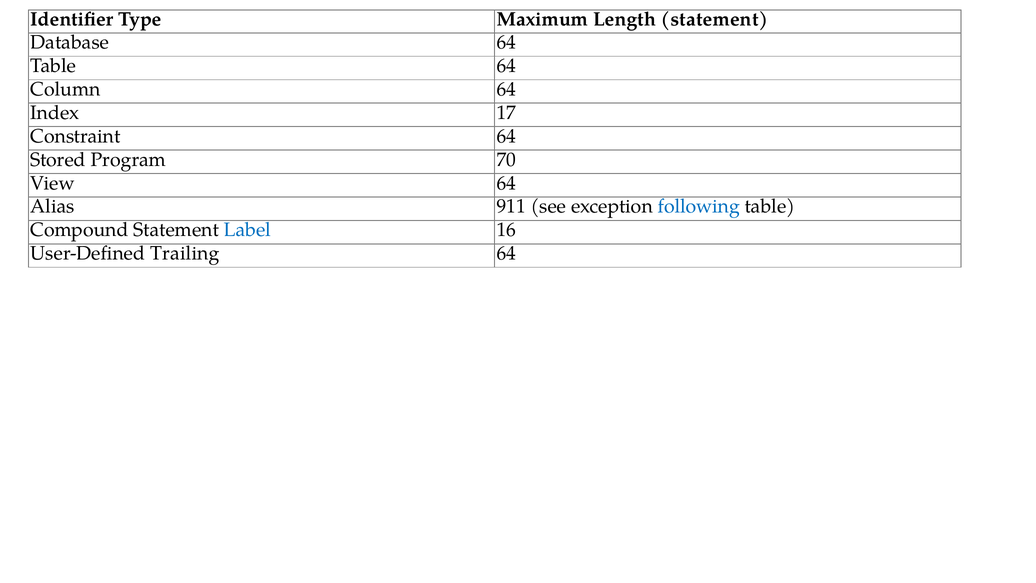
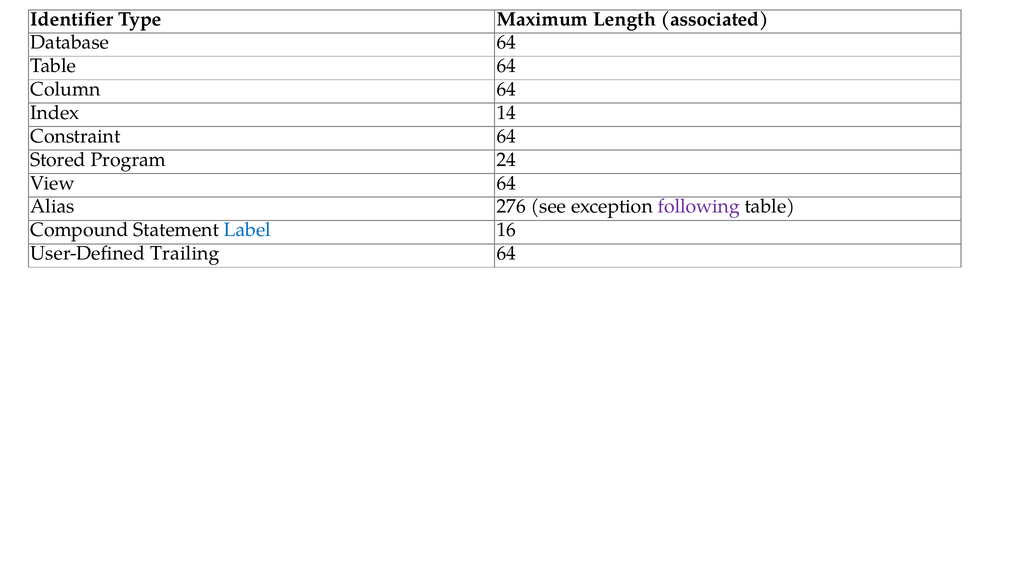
Length statement: statement -> associated
17: 17 -> 14
70: 70 -> 24
911: 911 -> 276
following colour: blue -> purple
